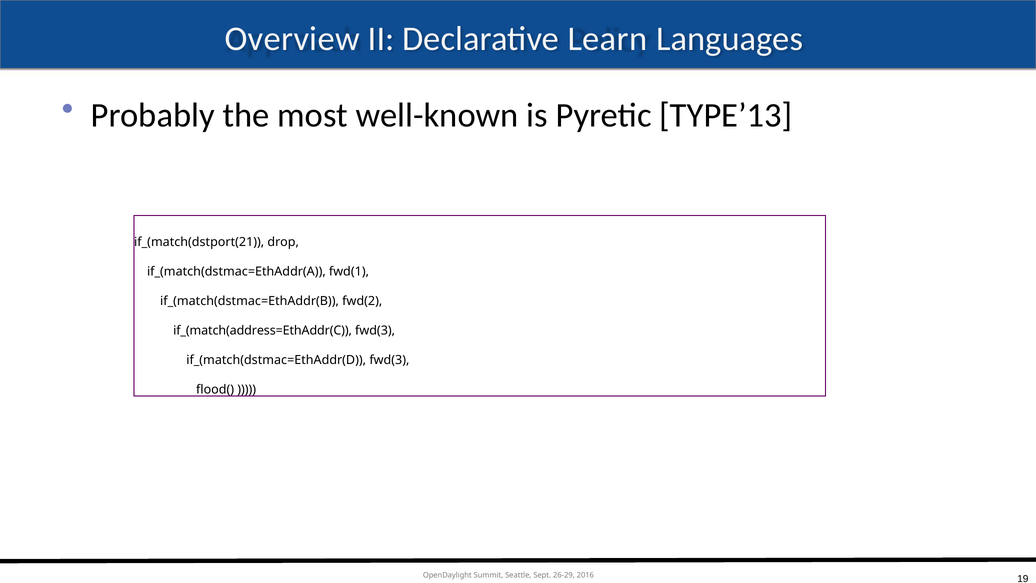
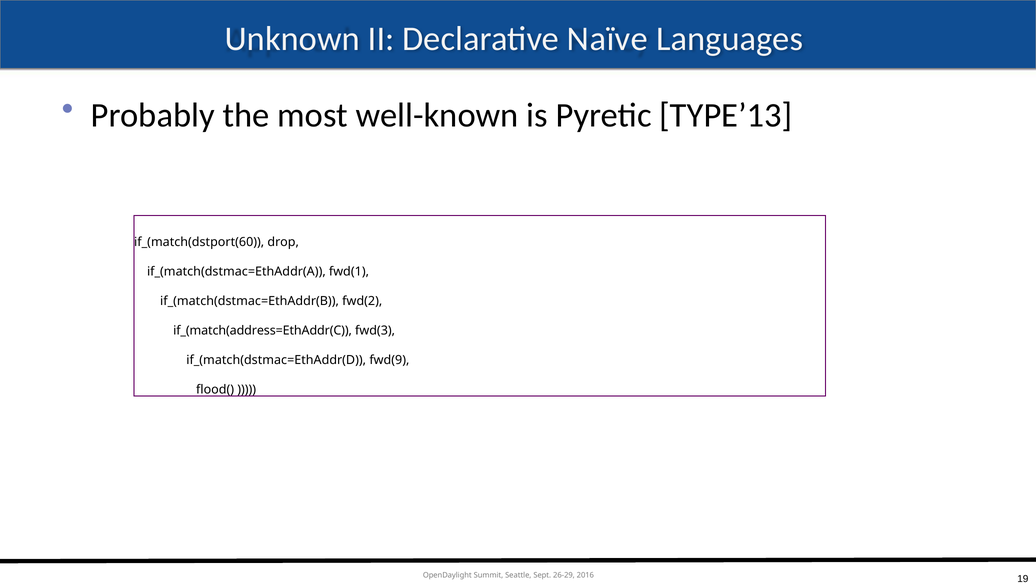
Overview: Overview -> Unknown
Learn: Learn -> Naïve
if_(match(dstport(21: if_(match(dstport(21 -> if_(match(dstport(60
if_(match(dstmac=EthAddr(D fwd(3: fwd(3 -> fwd(9
